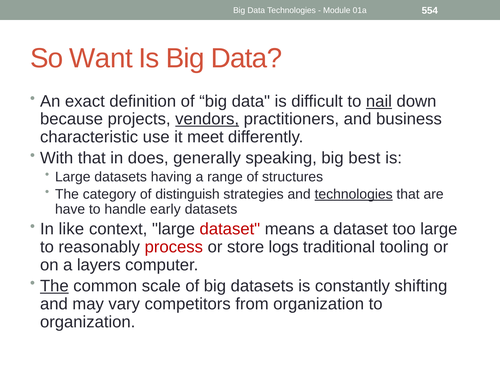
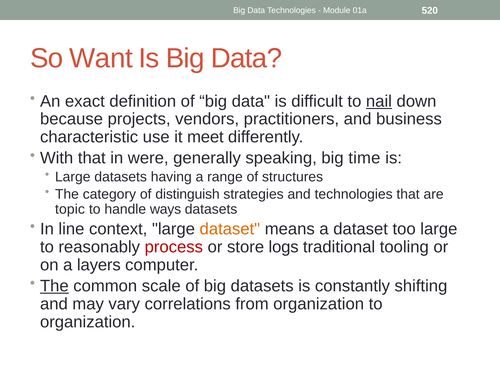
554: 554 -> 520
vendors underline: present -> none
does: does -> were
best: best -> time
technologies at (354, 194) underline: present -> none
have: have -> topic
early: early -> ways
like: like -> line
dataset at (230, 229) colour: red -> orange
competitors: competitors -> correlations
